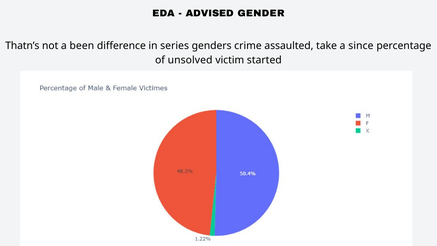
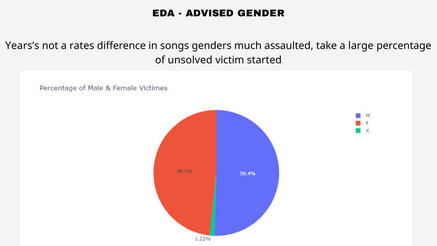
Thatn’s: Thatn’s -> Years’s
been: been -> rates
series: series -> songs
crime: crime -> much
since: since -> large
